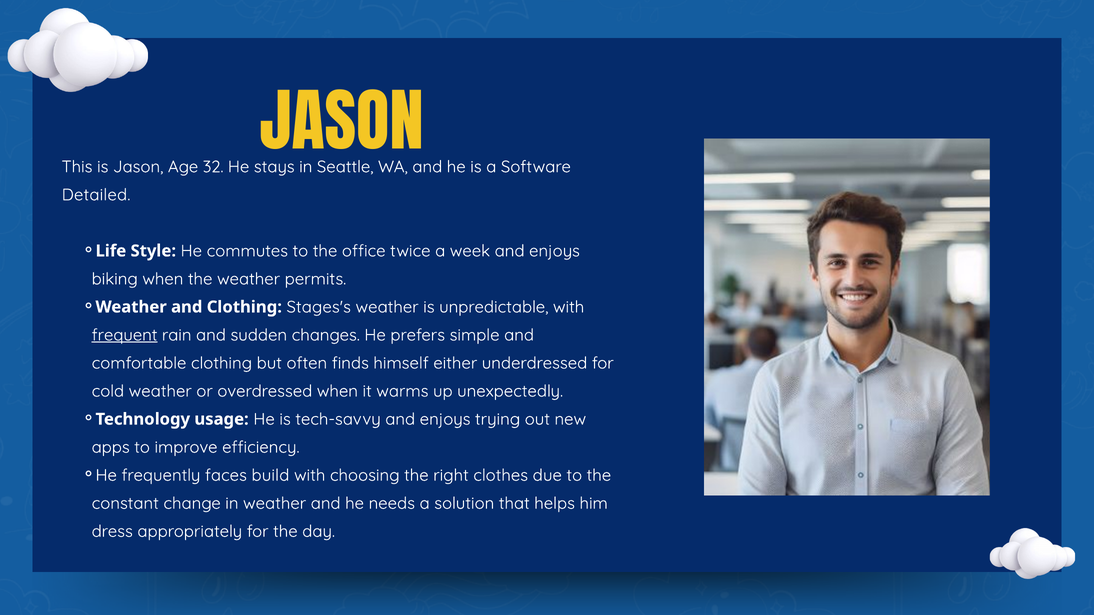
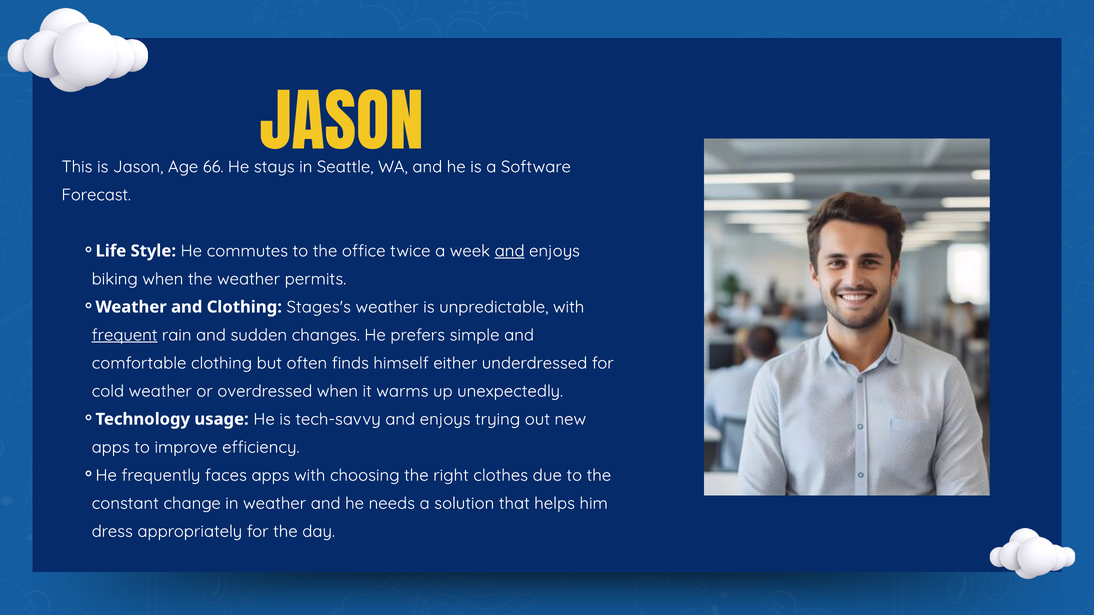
32: 32 -> 66
Detailed: Detailed -> Forecast
and at (510, 251) underline: none -> present
faces build: build -> apps
